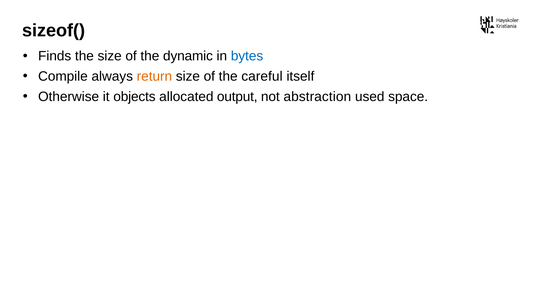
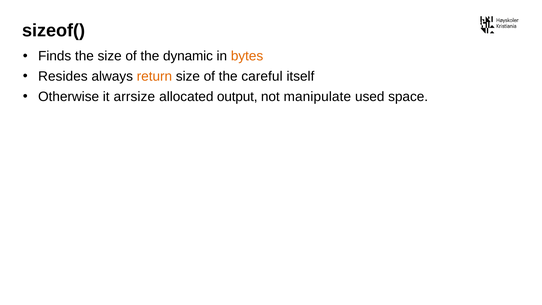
bytes colour: blue -> orange
Compile: Compile -> Resides
objects: objects -> arrsize
abstraction: abstraction -> manipulate
